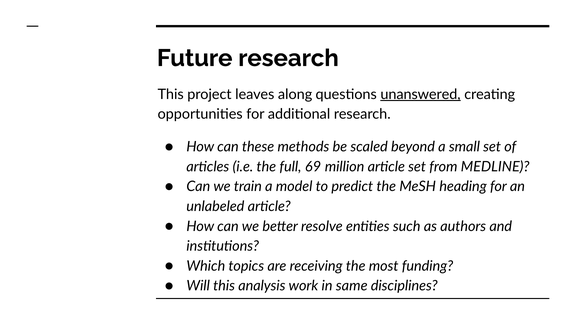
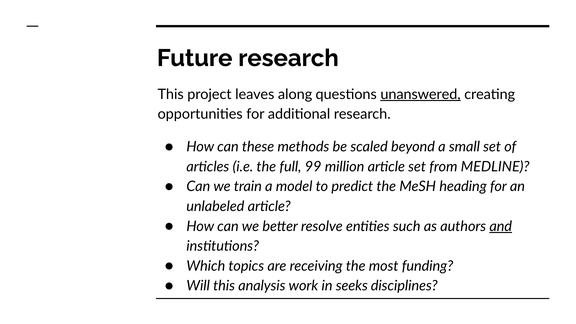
69: 69 -> 99
and underline: none -> present
same: same -> seeks
